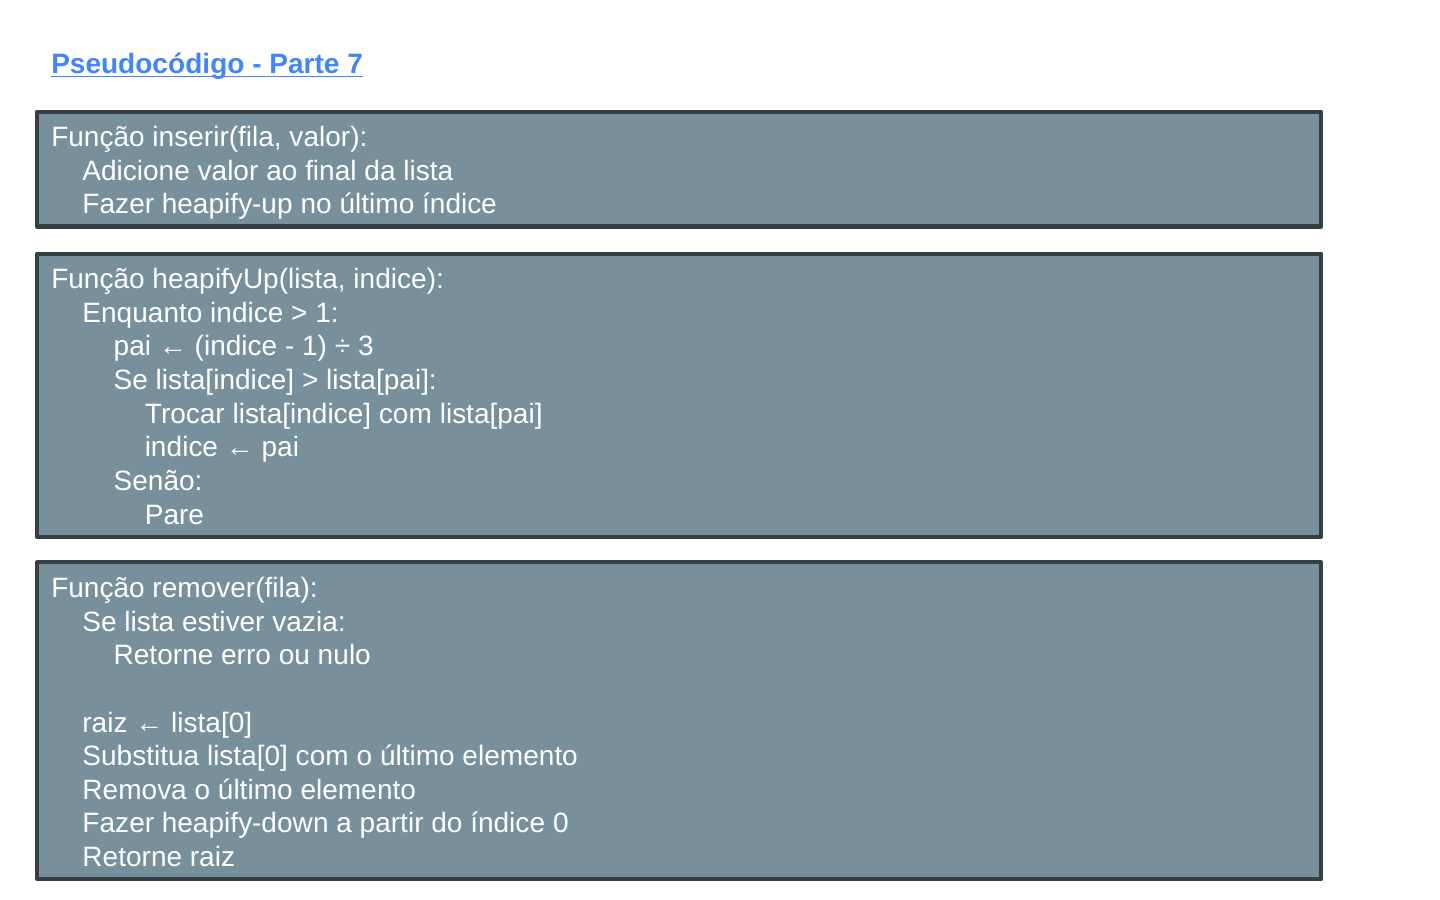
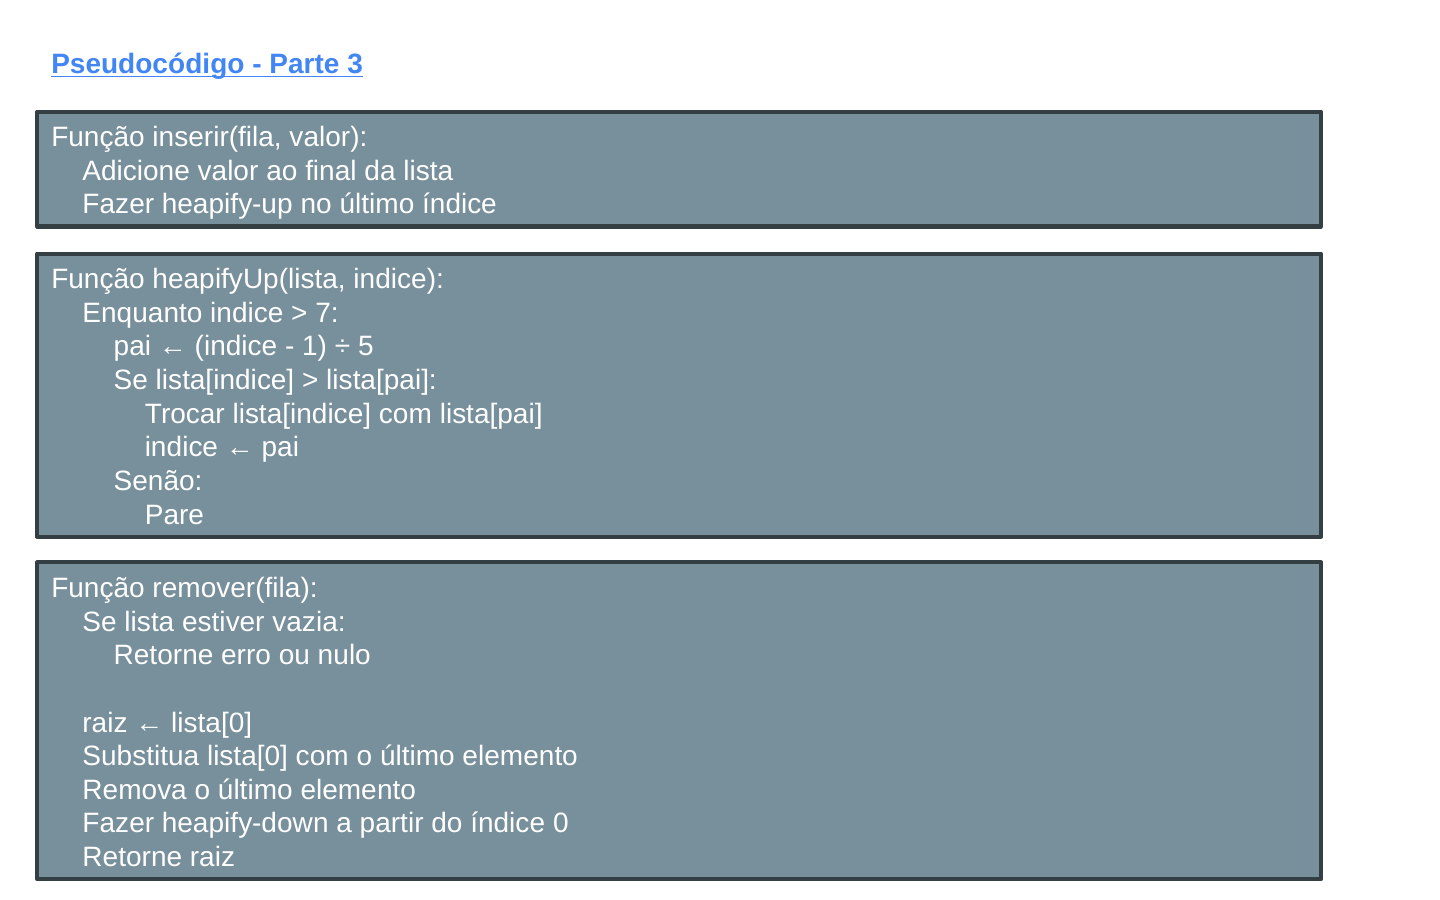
7: 7 -> 3
1 at (327, 313): 1 -> 7
3: 3 -> 5
